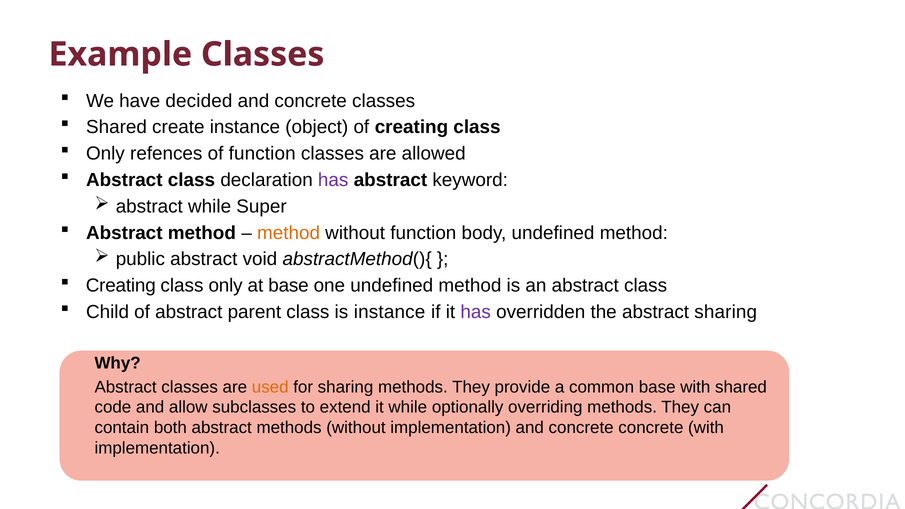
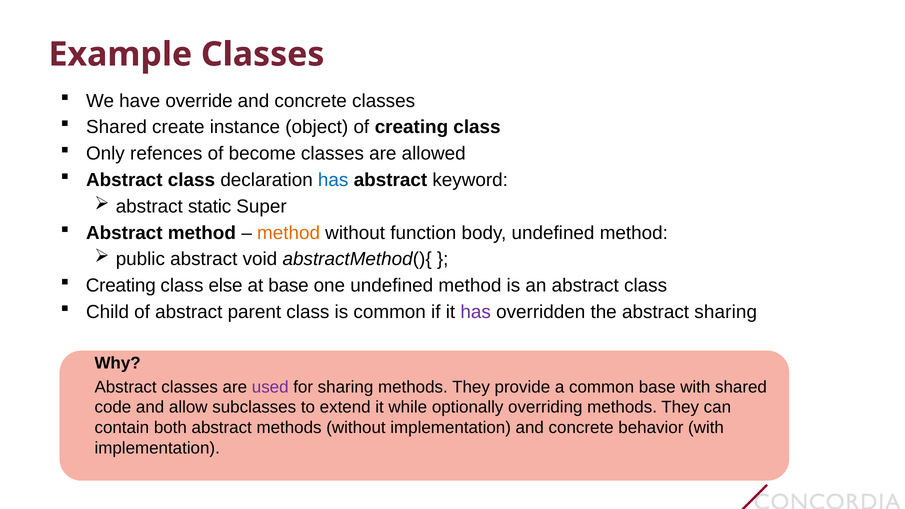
decided: decided -> override
of function: function -> become
has at (333, 180) colour: purple -> blue
abstract while: while -> static
class only: only -> else
is instance: instance -> common
used colour: orange -> purple
concrete concrete: concrete -> behavior
